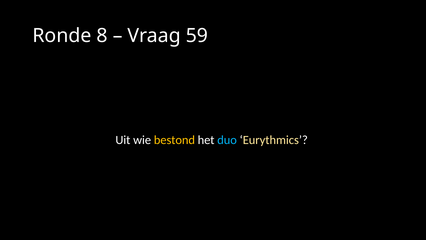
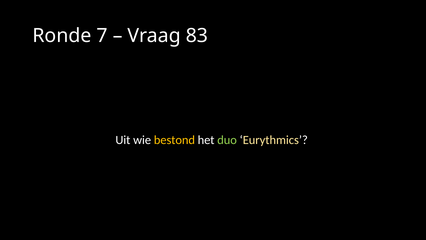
8: 8 -> 7
59: 59 -> 83
duo colour: light blue -> light green
